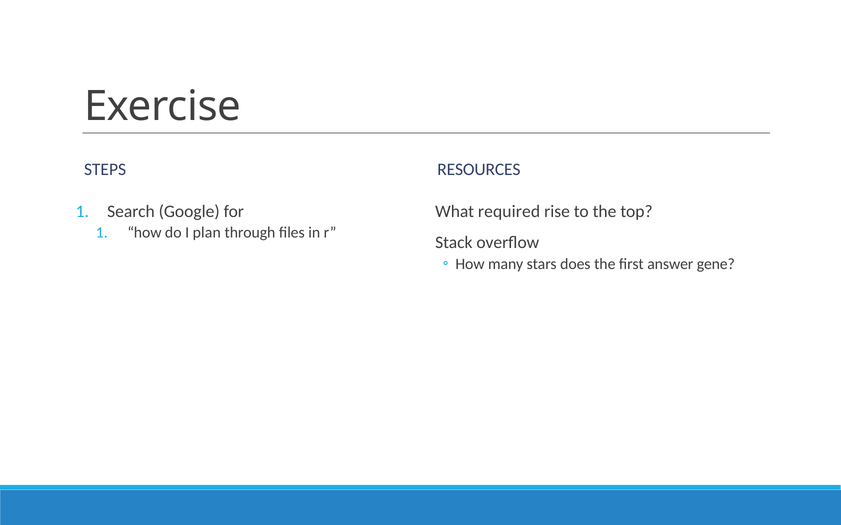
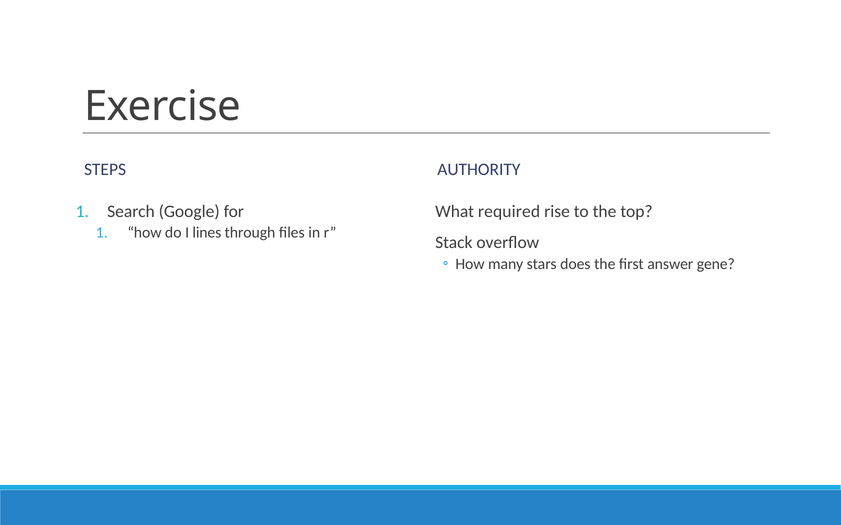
RESOURCES: RESOURCES -> AUTHORITY
plan: plan -> lines
